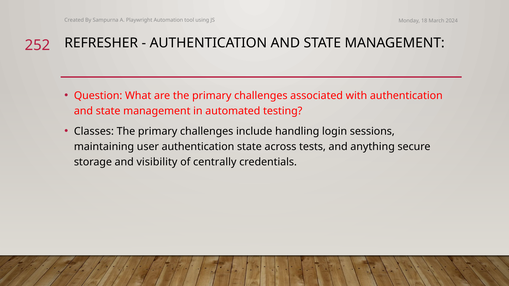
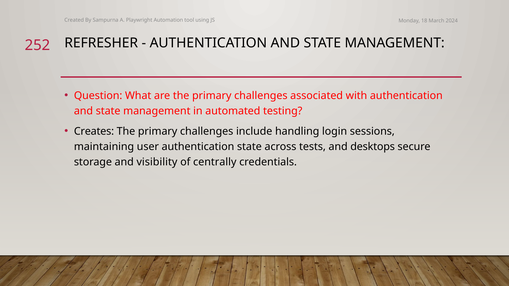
Classes: Classes -> Creates
anything: anything -> desktops
